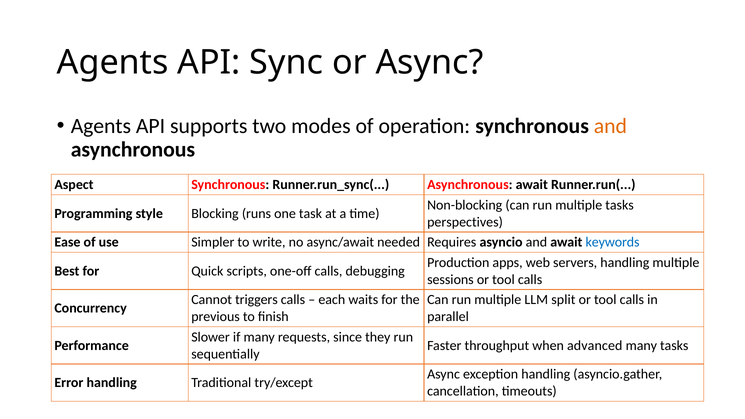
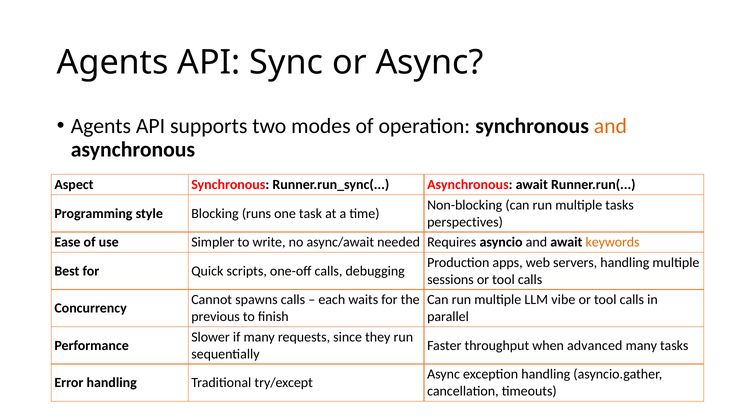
keywords colour: blue -> orange
triggers: triggers -> spawns
split: split -> vibe
